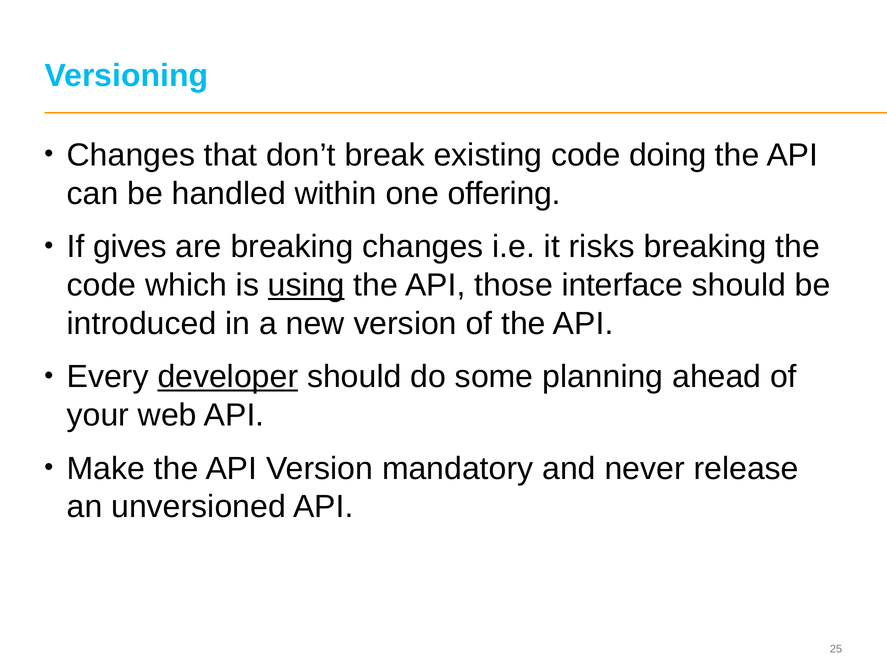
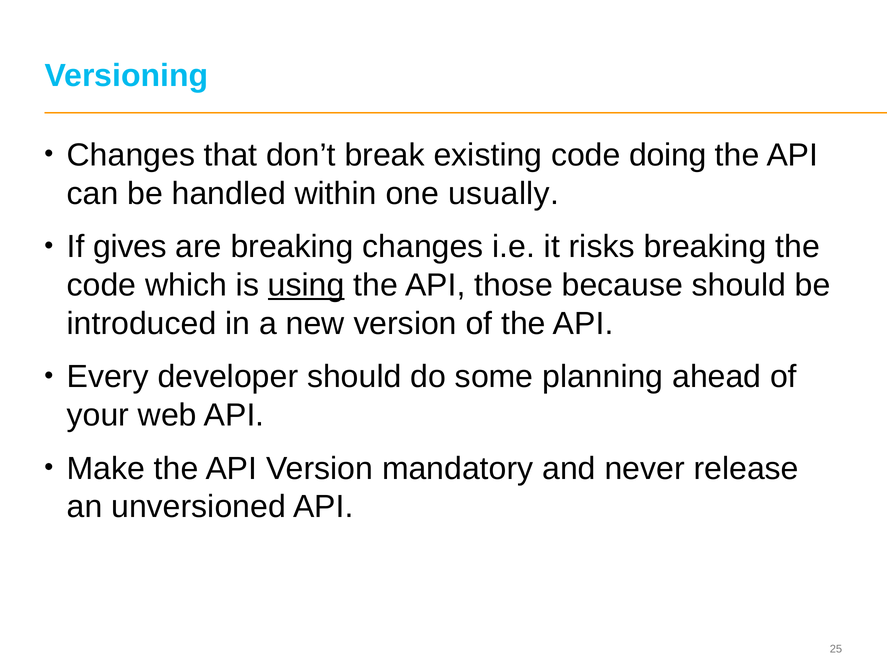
offering: offering -> usually
interface: interface -> because
developer underline: present -> none
